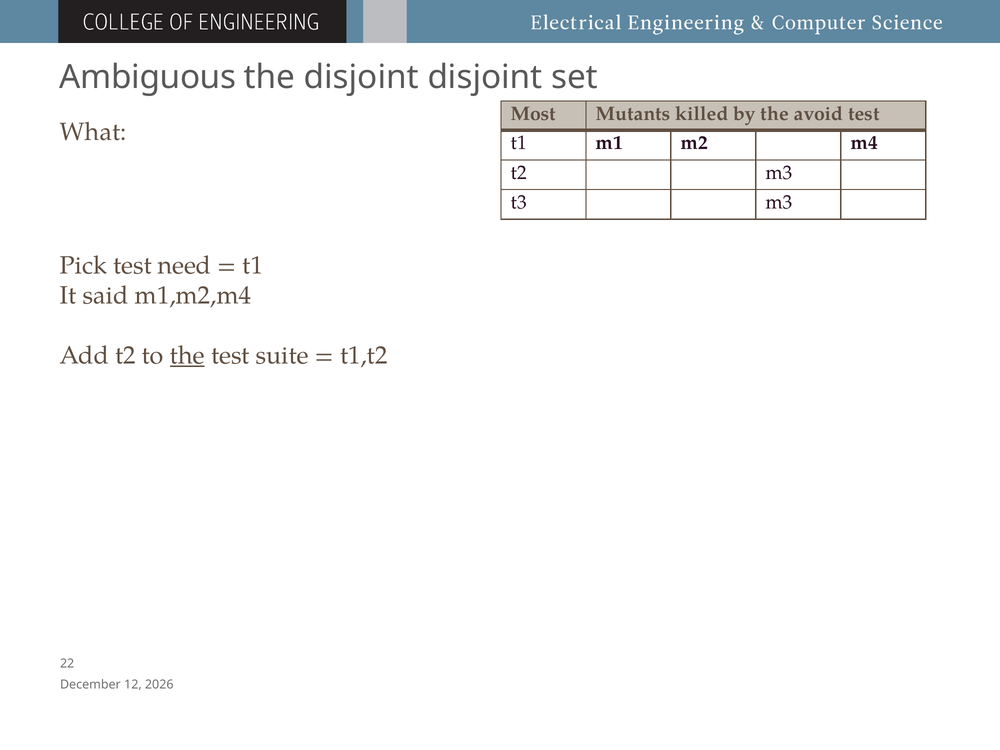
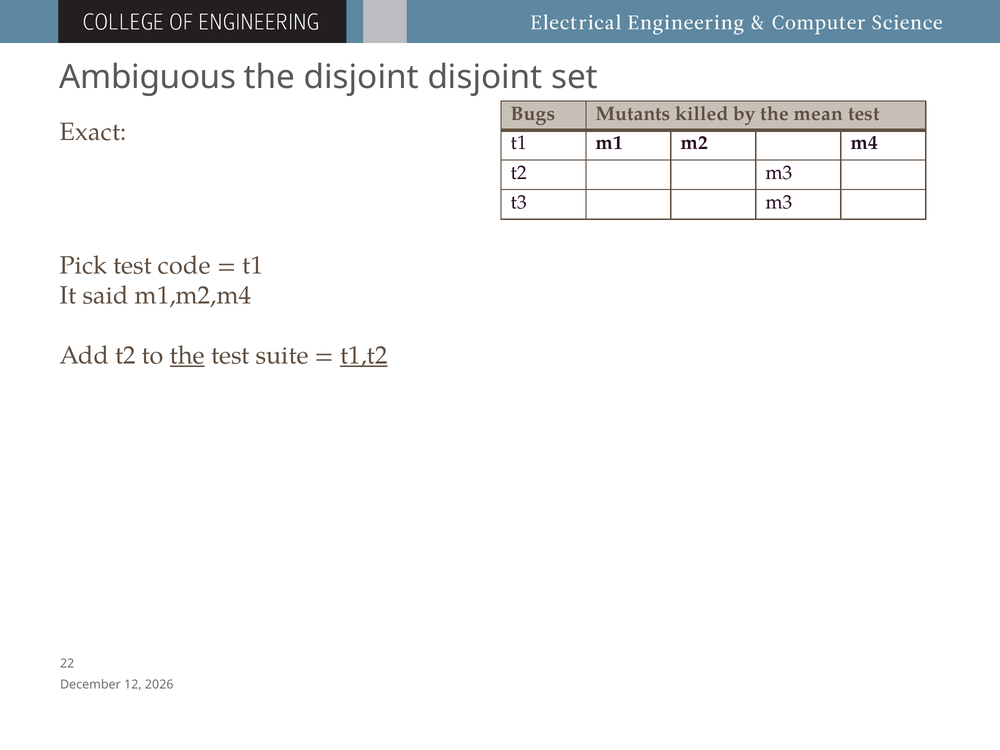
Most: Most -> Bugs
avoid: avoid -> mean
What: What -> Exact
need: need -> code
t1,t2 underline: none -> present
